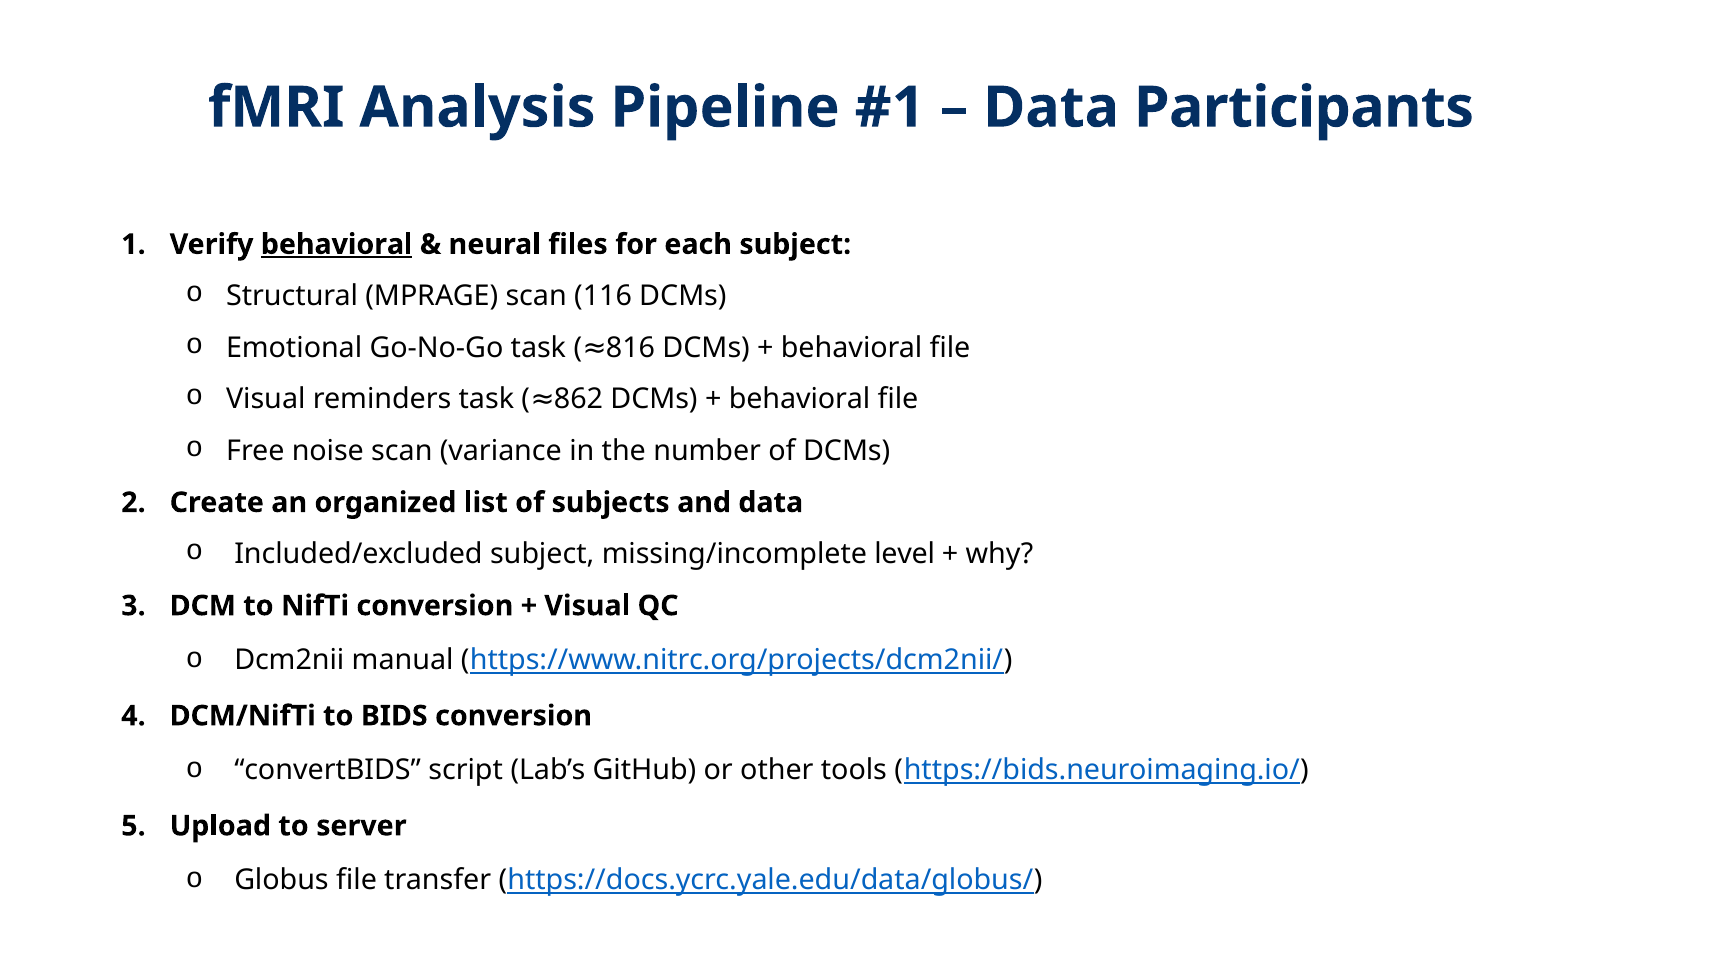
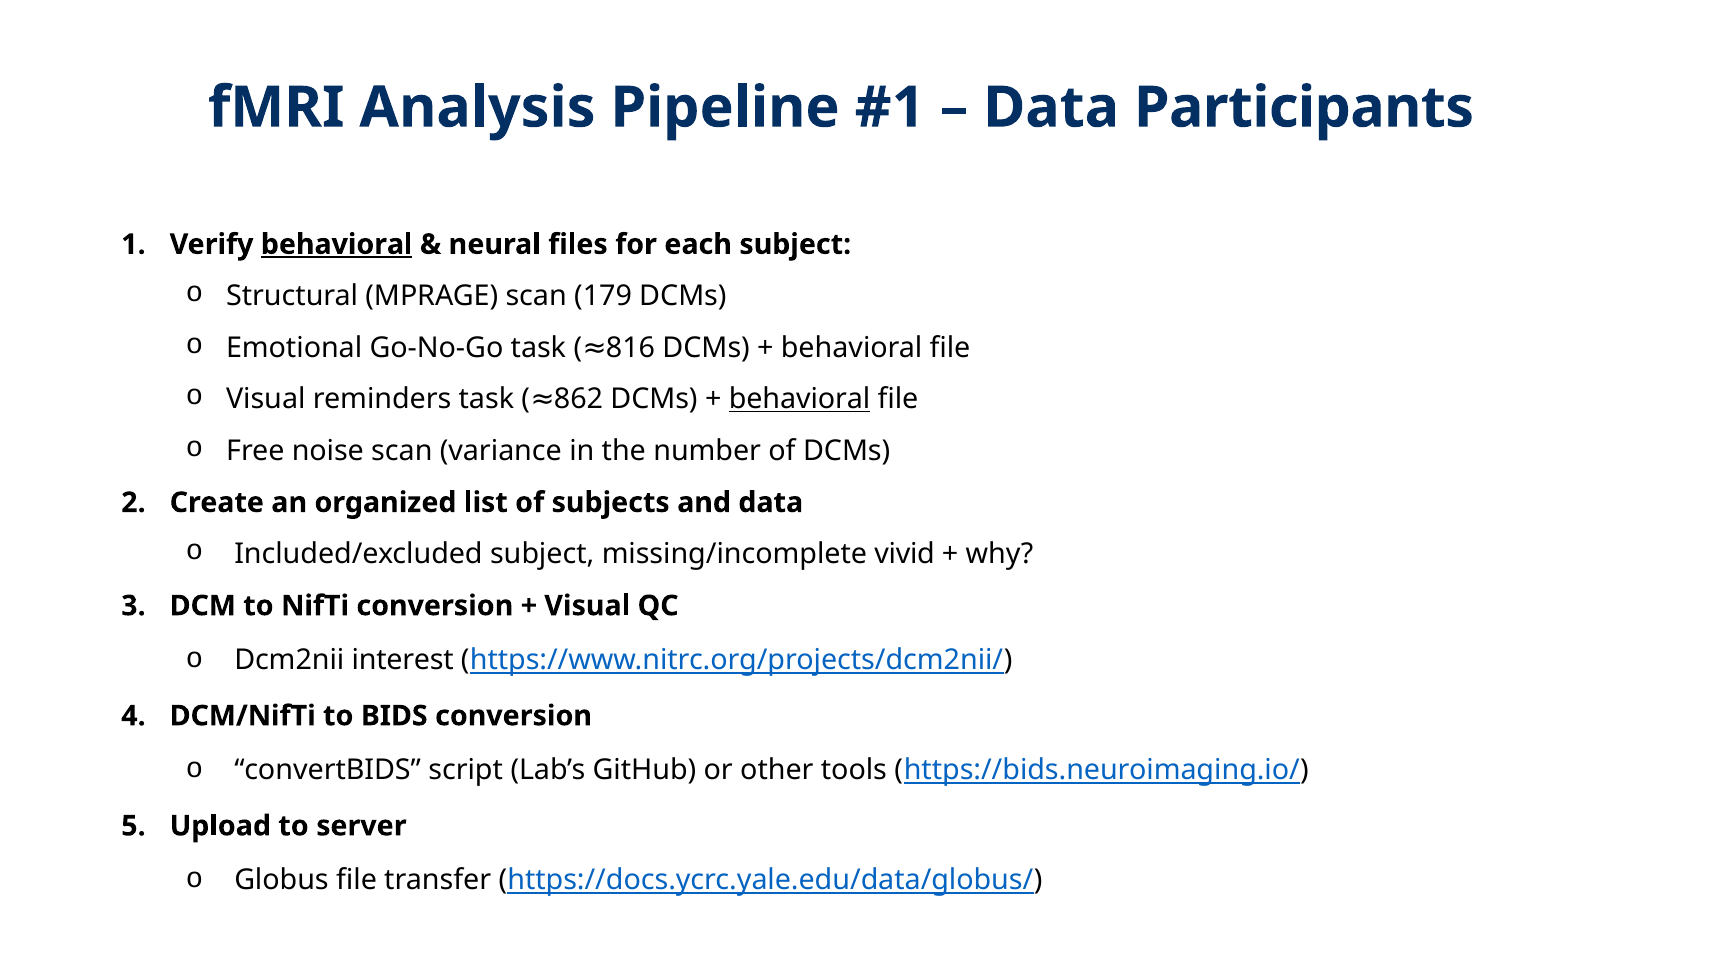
116: 116 -> 179
behavioral at (800, 399) underline: none -> present
level: level -> vivid
manual: manual -> interest
